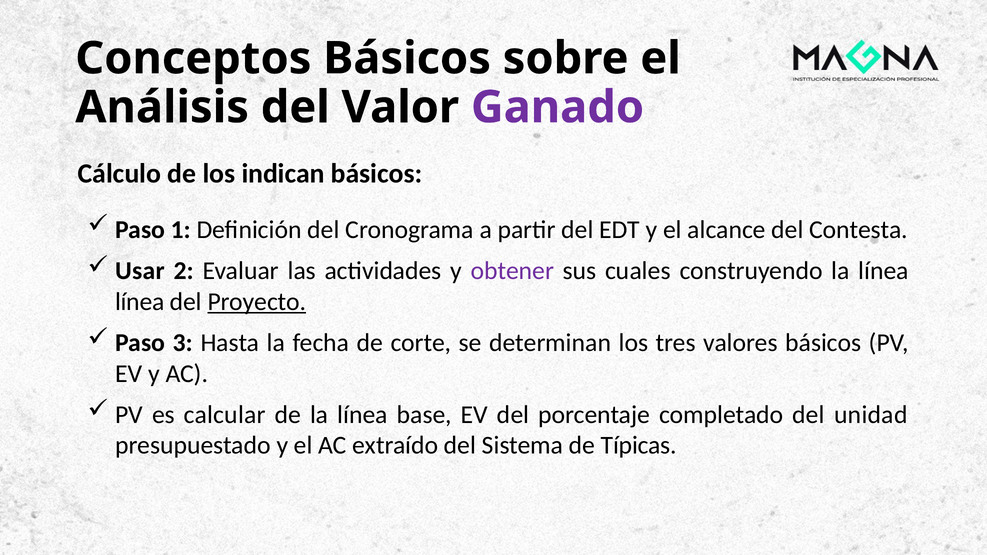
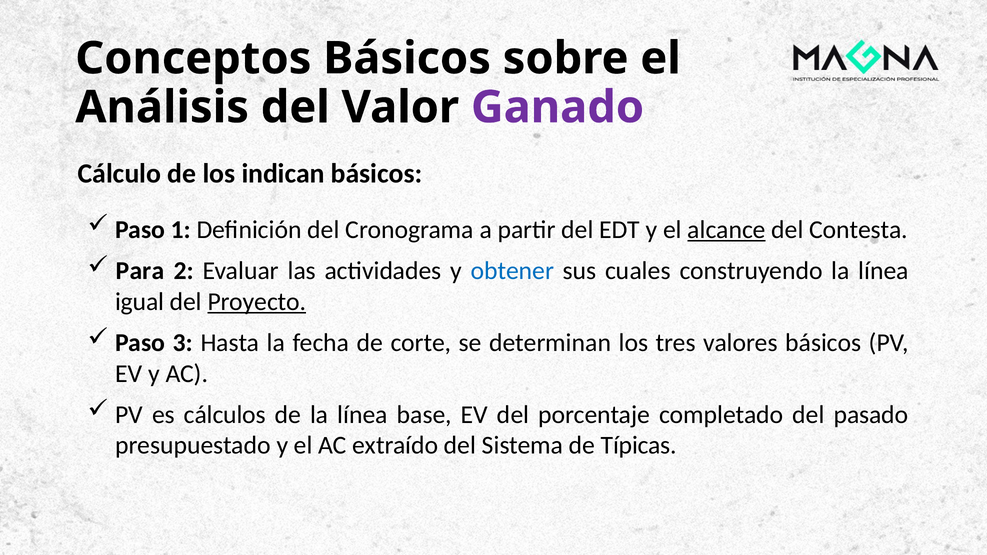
alcance underline: none -> present
Usar: Usar -> Para
obtener colour: purple -> blue
línea at (140, 302): línea -> igual
calcular: calcular -> cálculos
unidad: unidad -> pasado
